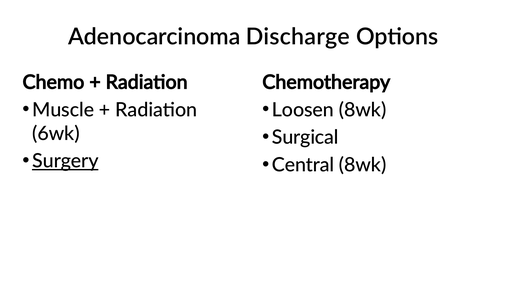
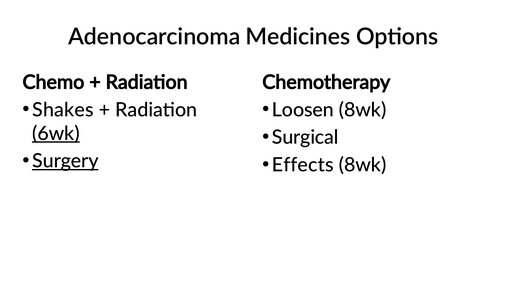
Discharge: Discharge -> Medicines
Muscle: Muscle -> Shakes
6wk underline: none -> present
Central: Central -> Effects
